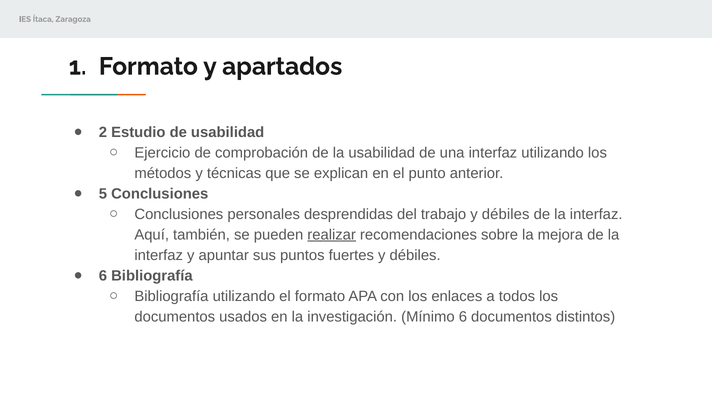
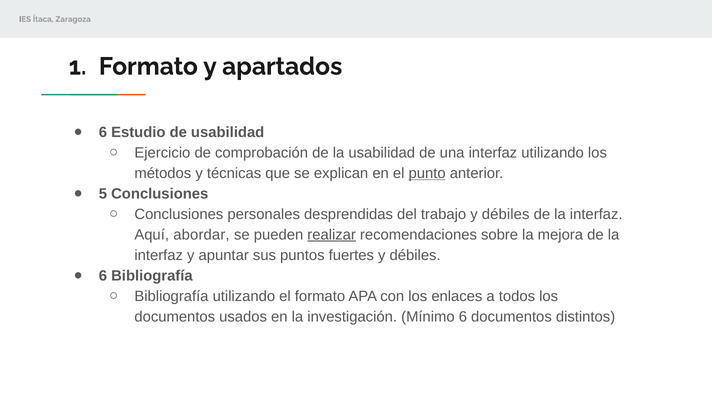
2 at (103, 132): 2 -> 6
punto underline: none -> present
también: también -> abordar
